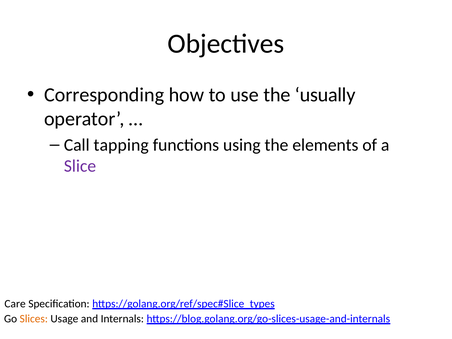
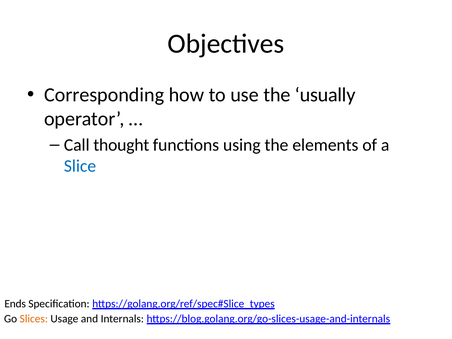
tapping: tapping -> thought
Slice colour: purple -> blue
Care: Care -> Ends
